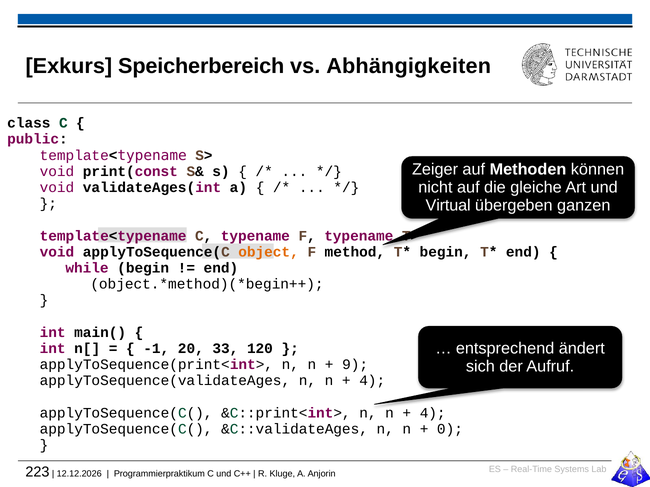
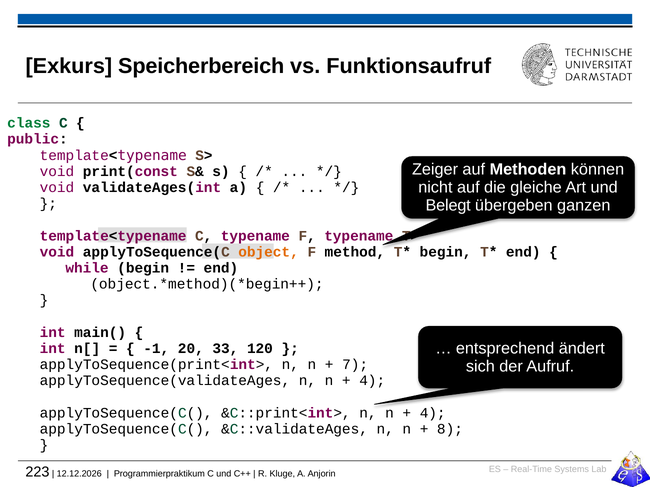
Abhängigkeiten: Abhängigkeiten -> Funktionsaufruf
class colour: black -> green
Virtual: Virtual -> Belegt
9: 9 -> 7
0: 0 -> 8
